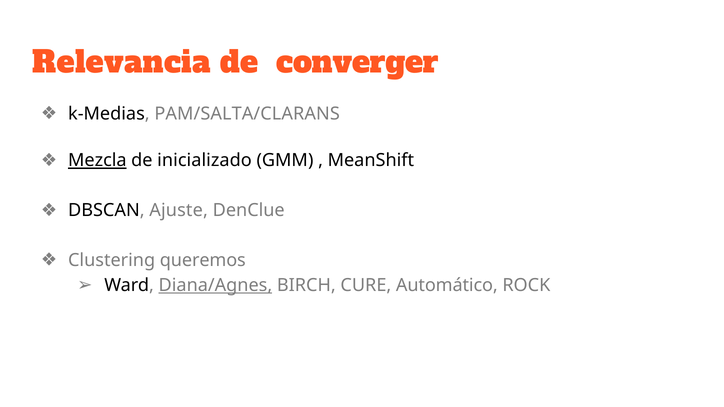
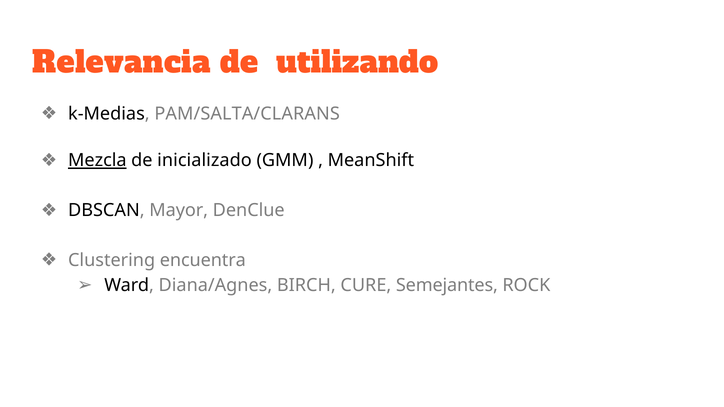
converger: converger -> utilizando
Ajuste: Ajuste -> Mayor
queremos: queremos -> encuentra
Diana/Agnes underline: present -> none
Automático: Automático -> Semejantes
